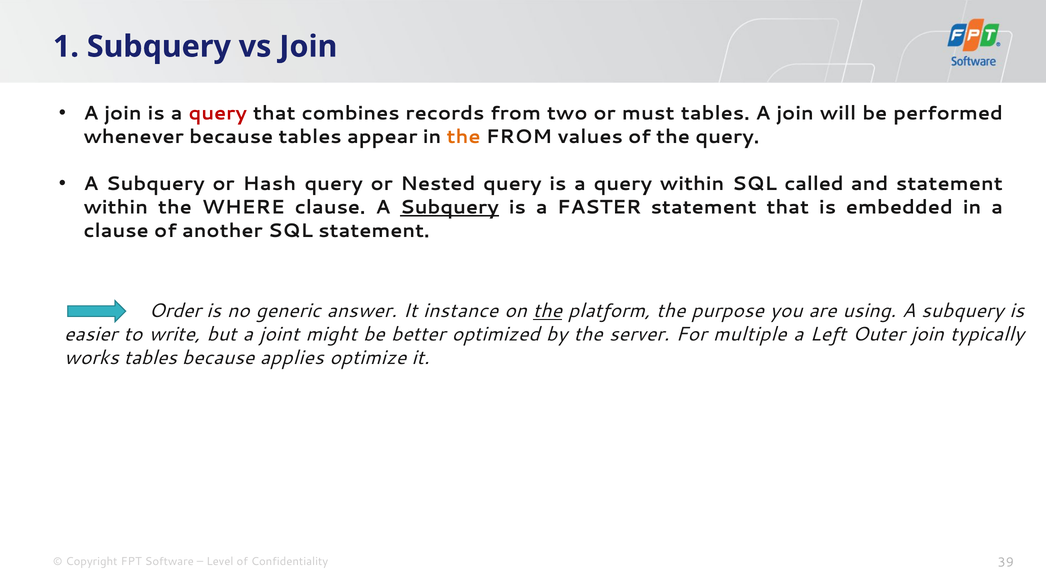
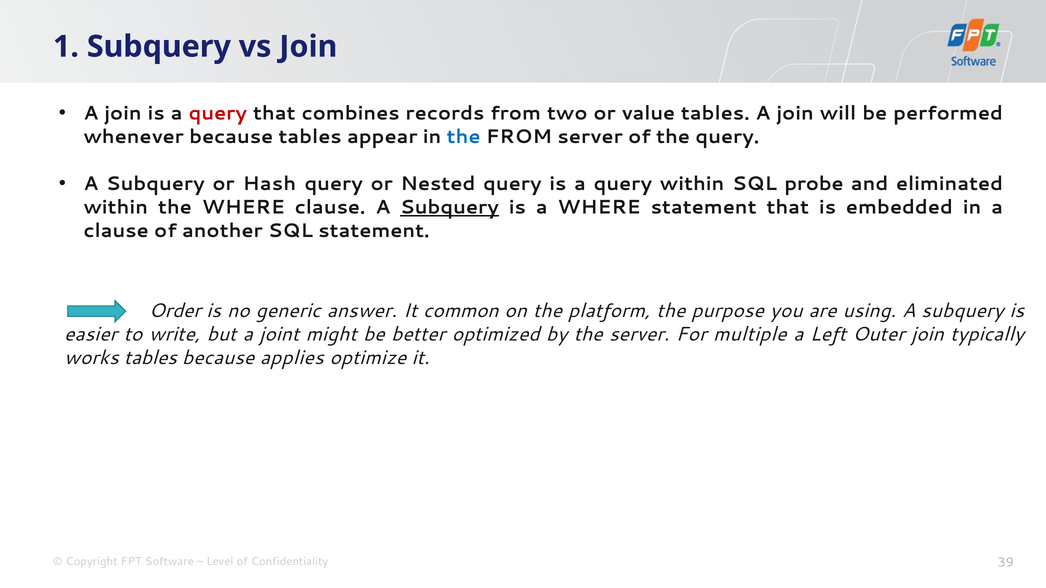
must: must -> value
the at (464, 137) colour: orange -> blue
FROM values: values -> server
called: called -> probe
and statement: statement -> eliminated
a FASTER: FASTER -> WHERE
instance: instance -> common
the at (548, 311) underline: present -> none
